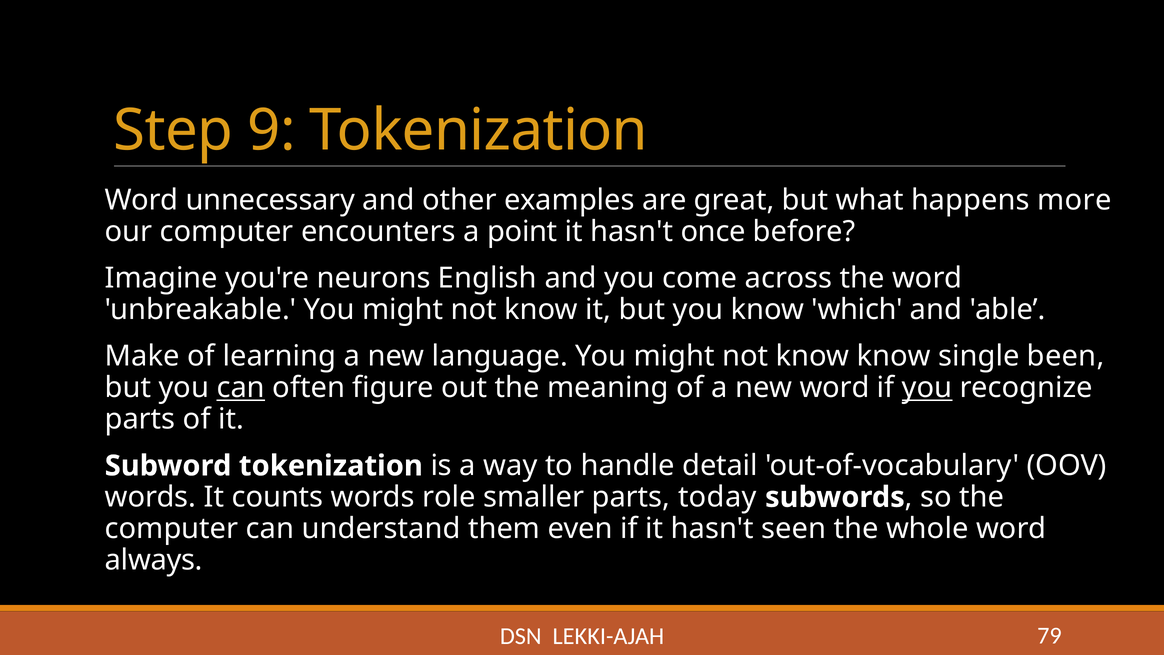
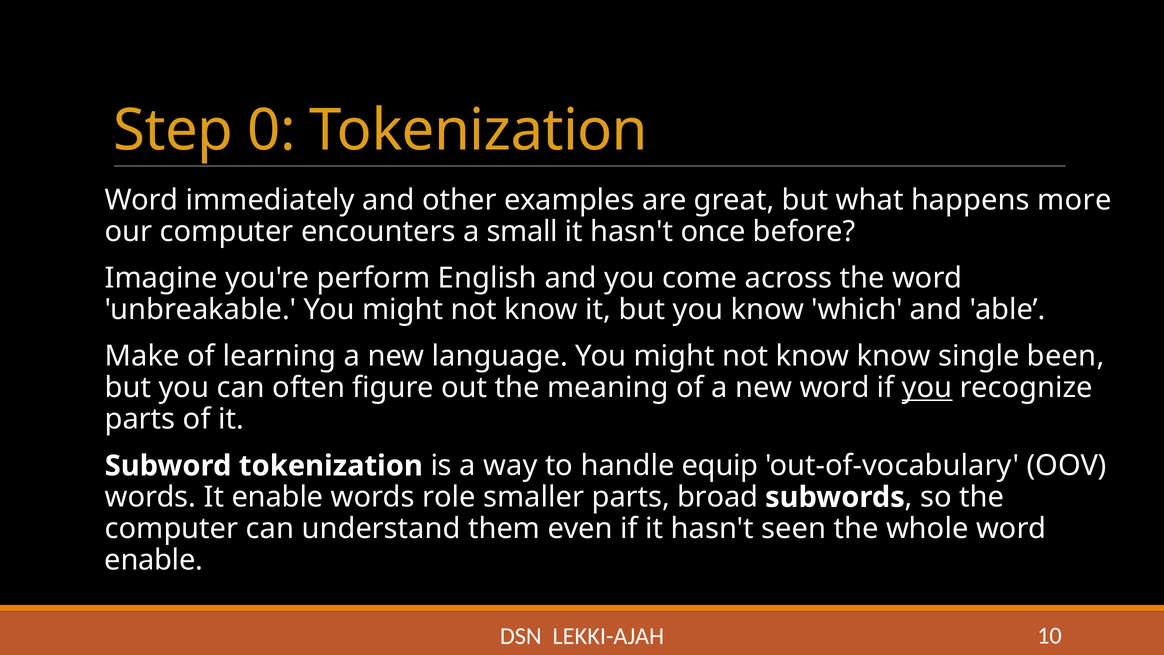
9: 9 -> 0
unnecessary: unnecessary -> immediately
point: point -> small
neurons: neurons -> perform
can at (241, 388) underline: present -> none
detail: detail -> equip
It counts: counts -> enable
today: today -> broad
always at (154, 560): always -> enable
79: 79 -> 10
